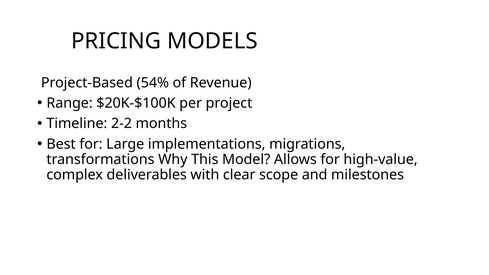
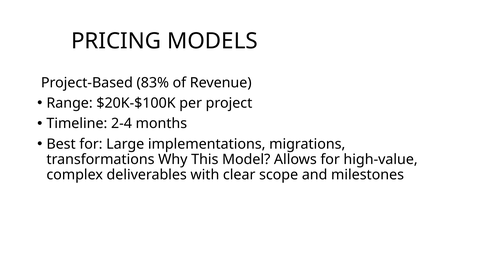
54%: 54% -> 83%
2-2: 2-2 -> 2-4
